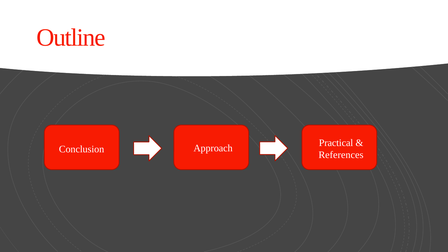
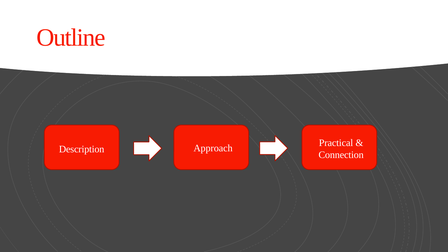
Conclusion: Conclusion -> Description
References: References -> Connection
